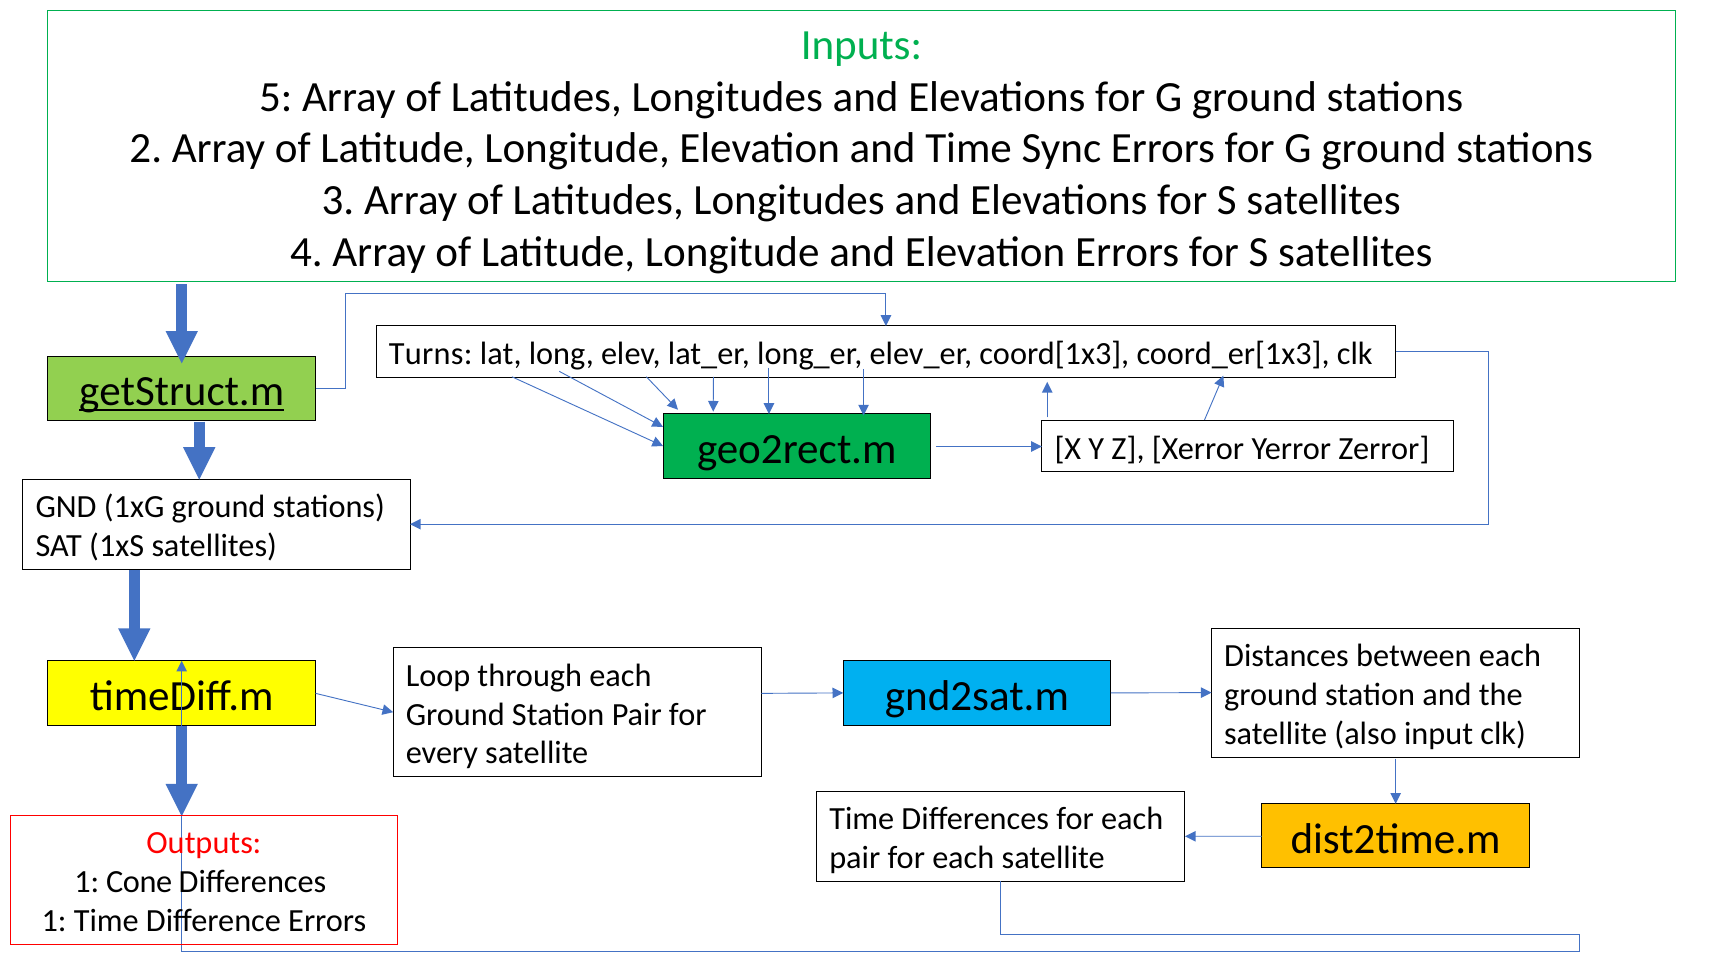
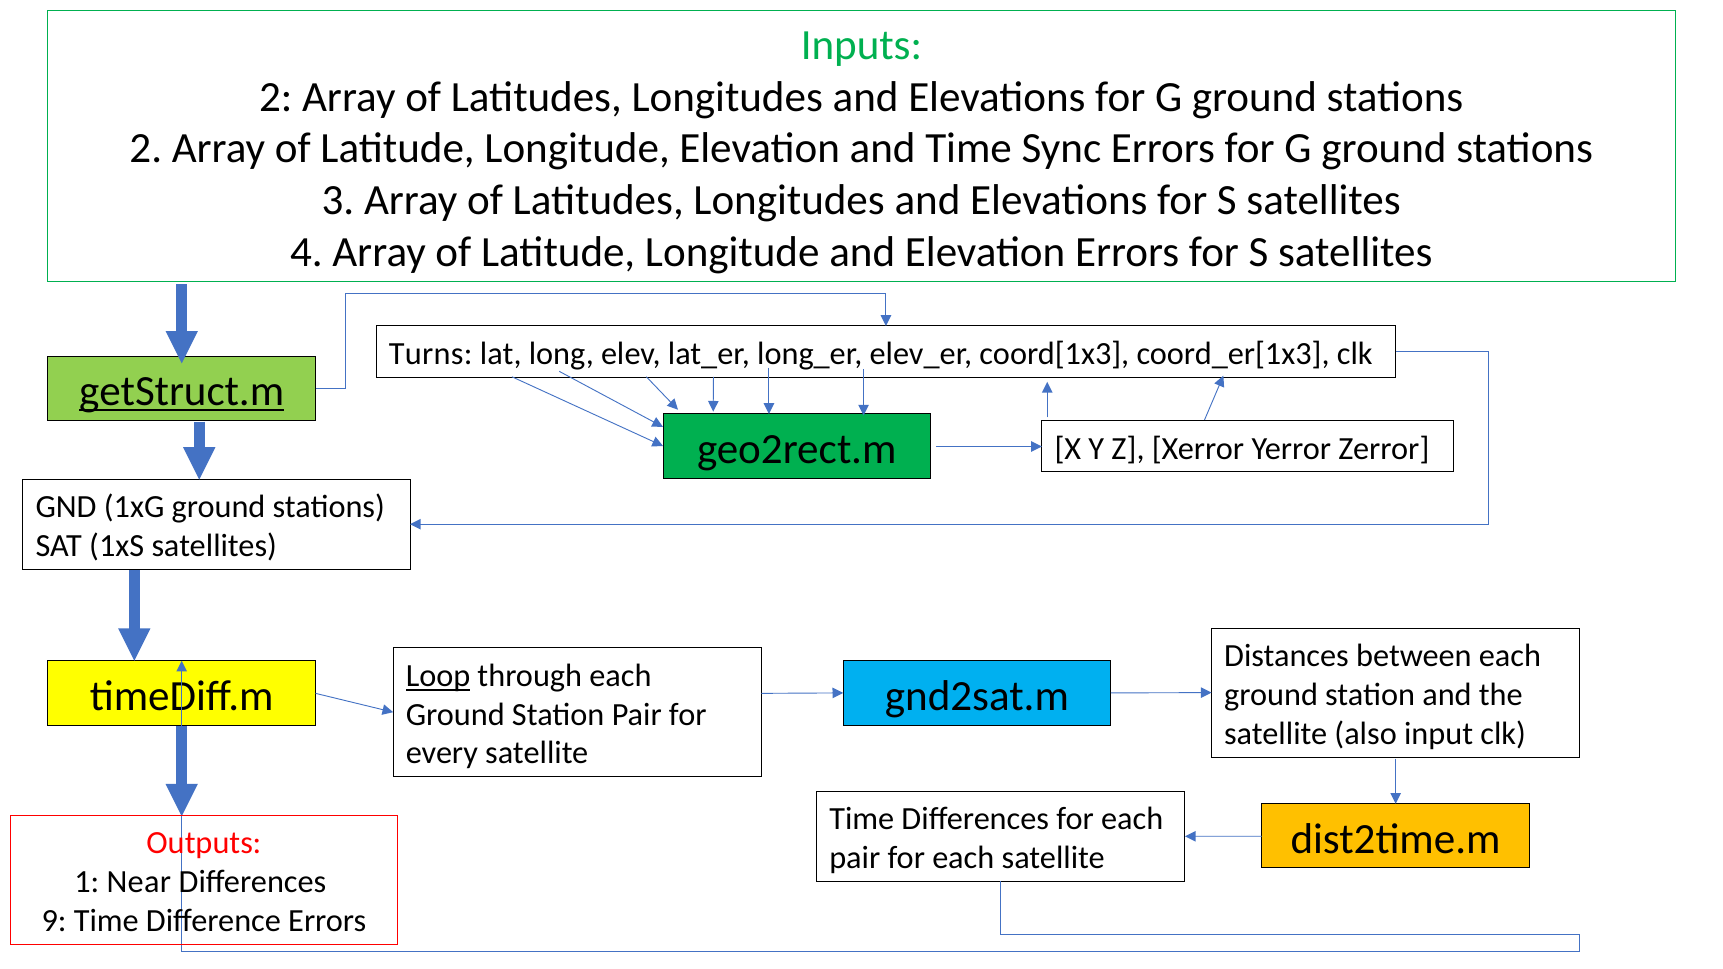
5 at (276, 97): 5 -> 2
Loop underline: none -> present
Cone: Cone -> Near
1 at (54, 921): 1 -> 9
